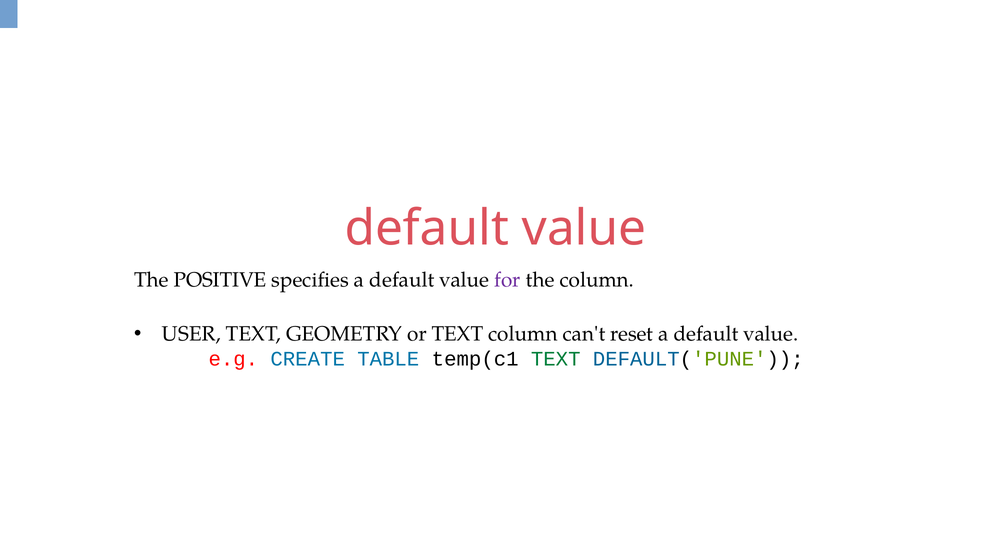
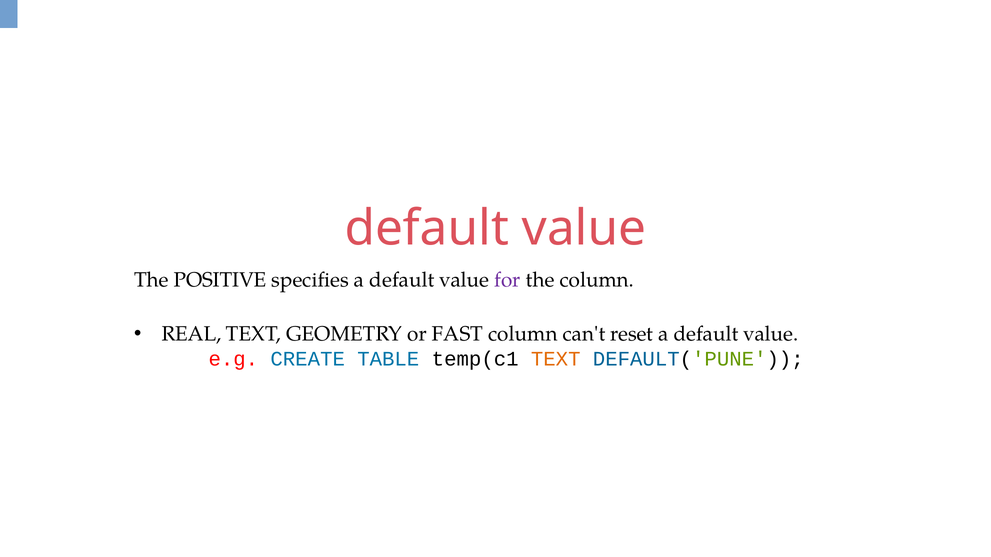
USER: USER -> REAL
or TEXT: TEXT -> FAST
TEXT at (556, 359) colour: green -> orange
